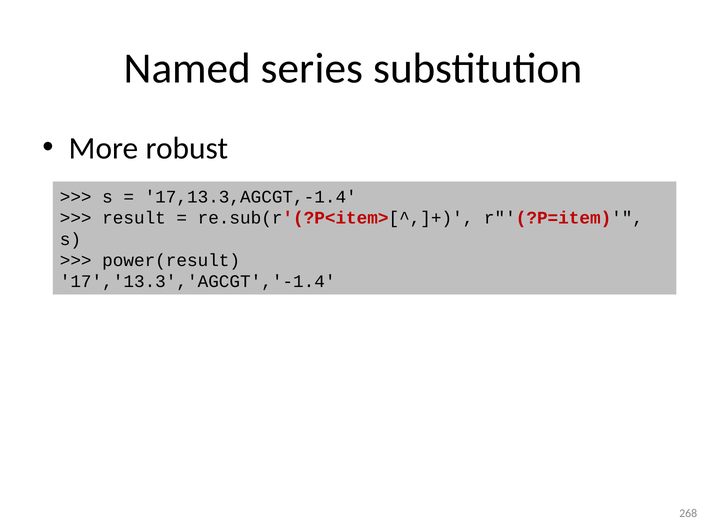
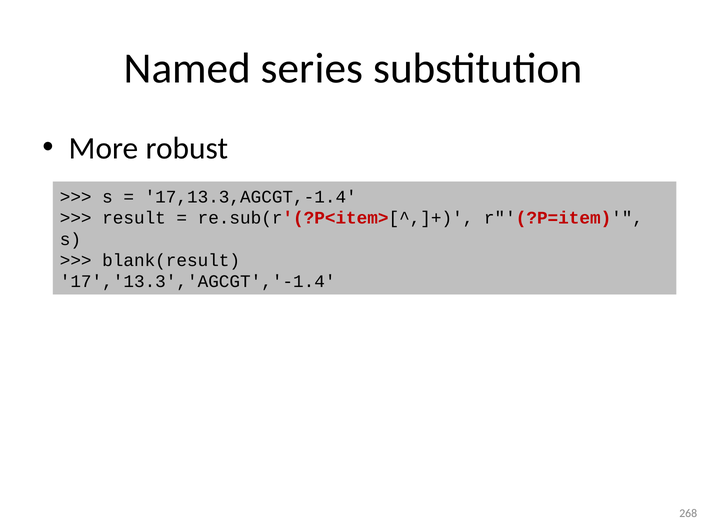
power(result: power(result -> blank(result
